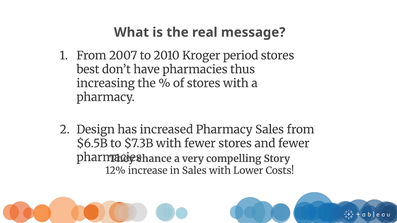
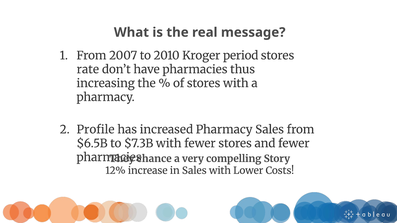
best: best -> rate
Design: Design -> Profile
